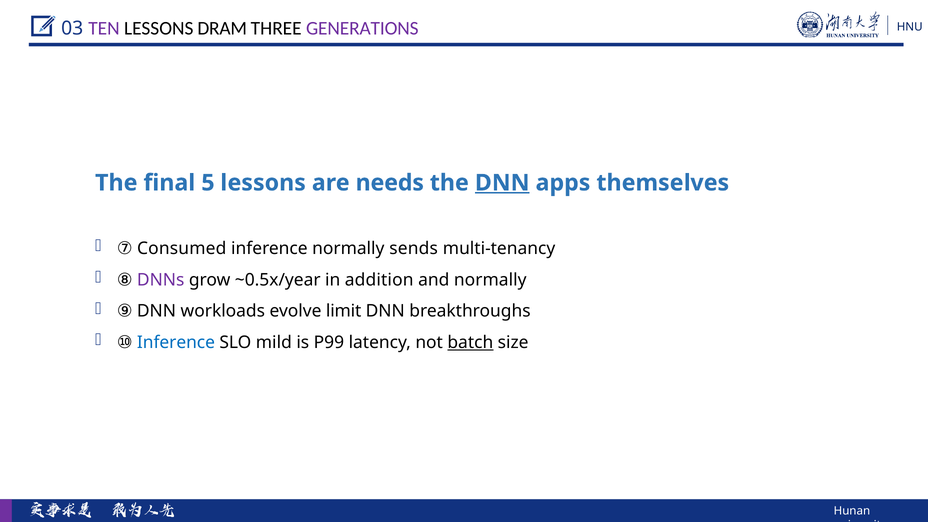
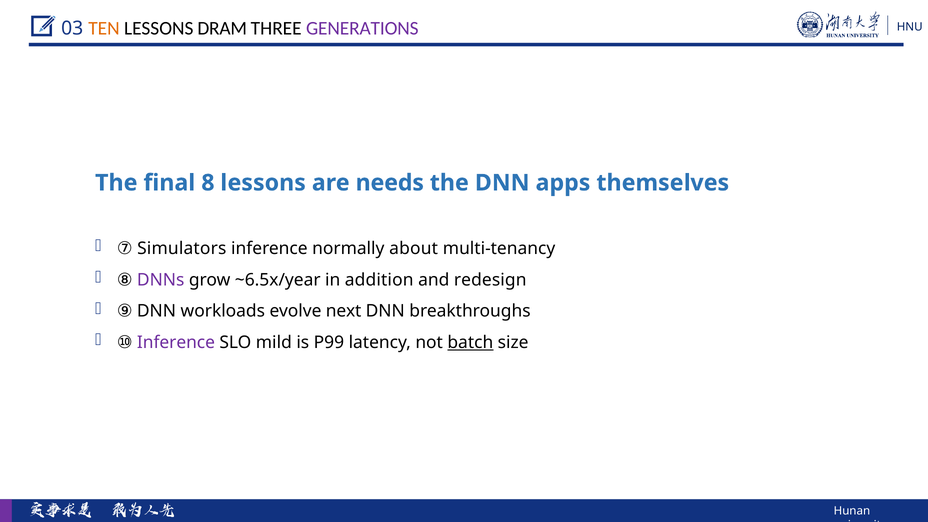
TEN colour: purple -> orange
5: 5 -> 8
DNN at (502, 183) underline: present -> none
Consumed: Consumed -> Simulators
sends: sends -> about
~0.5x/year: ~0.5x/year -> ~6.5x/year
and normally: normally -> redesign
limit: limit -> next
Inference at (176, 342) colour: blue -> purple
